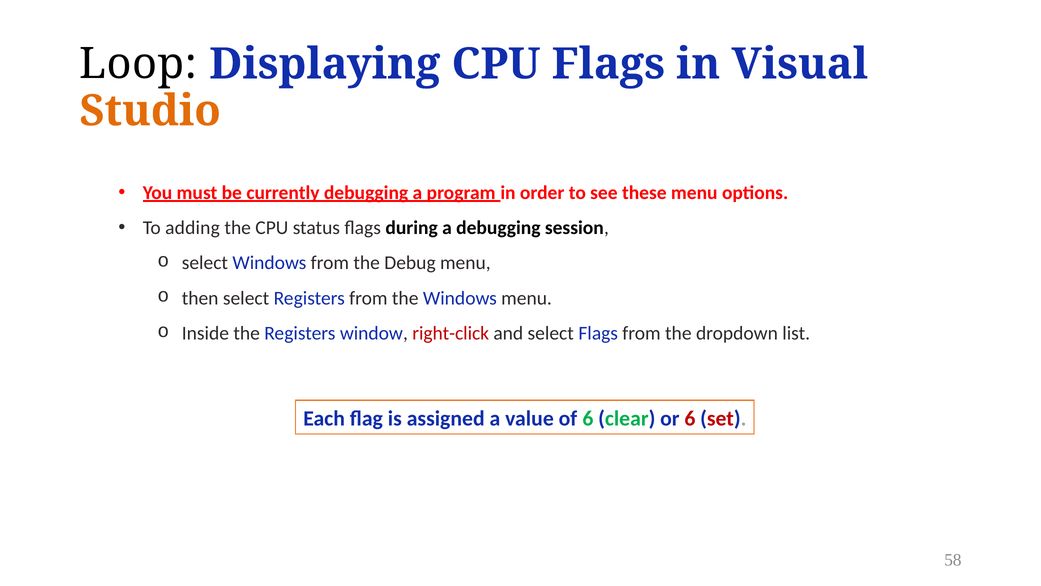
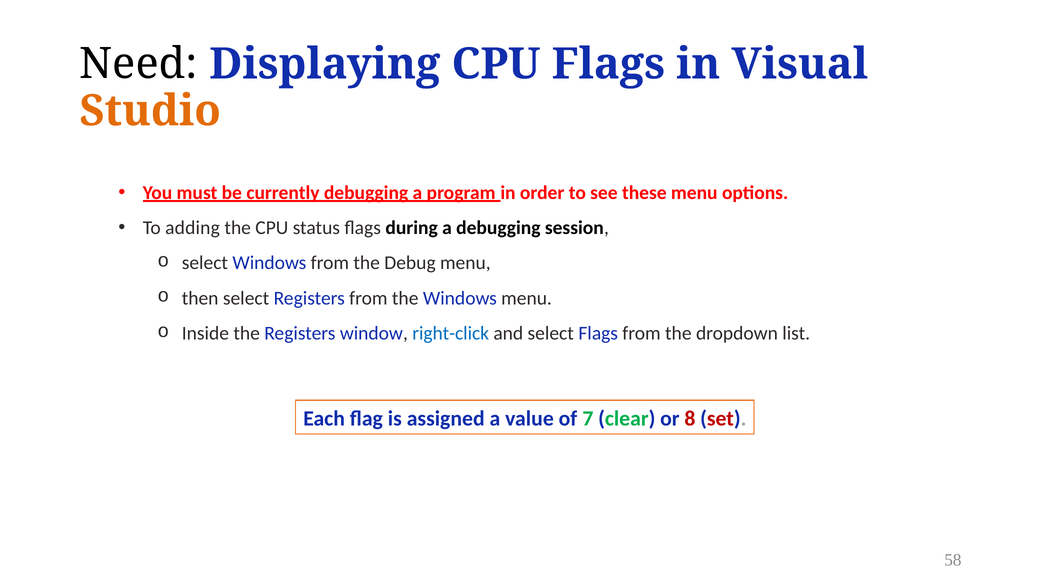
Loop: Loop -> Need
right-click colour: red -> blue
of 6: 6 -> 7
or 6: 6 -> 8
